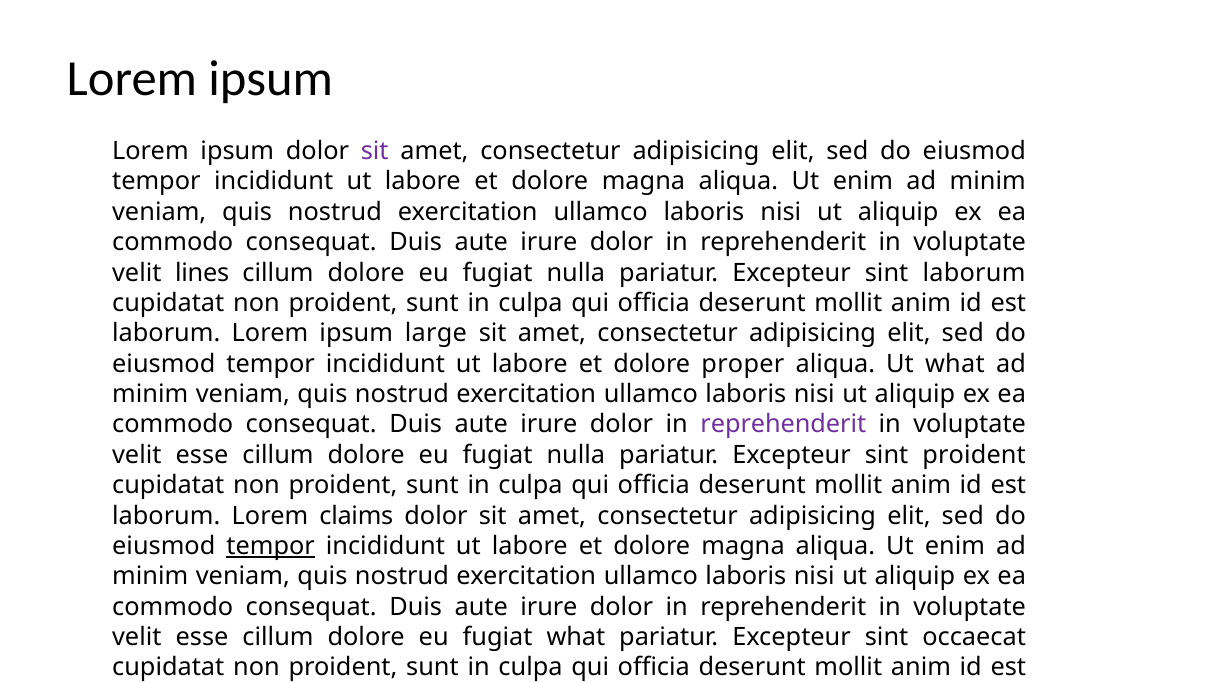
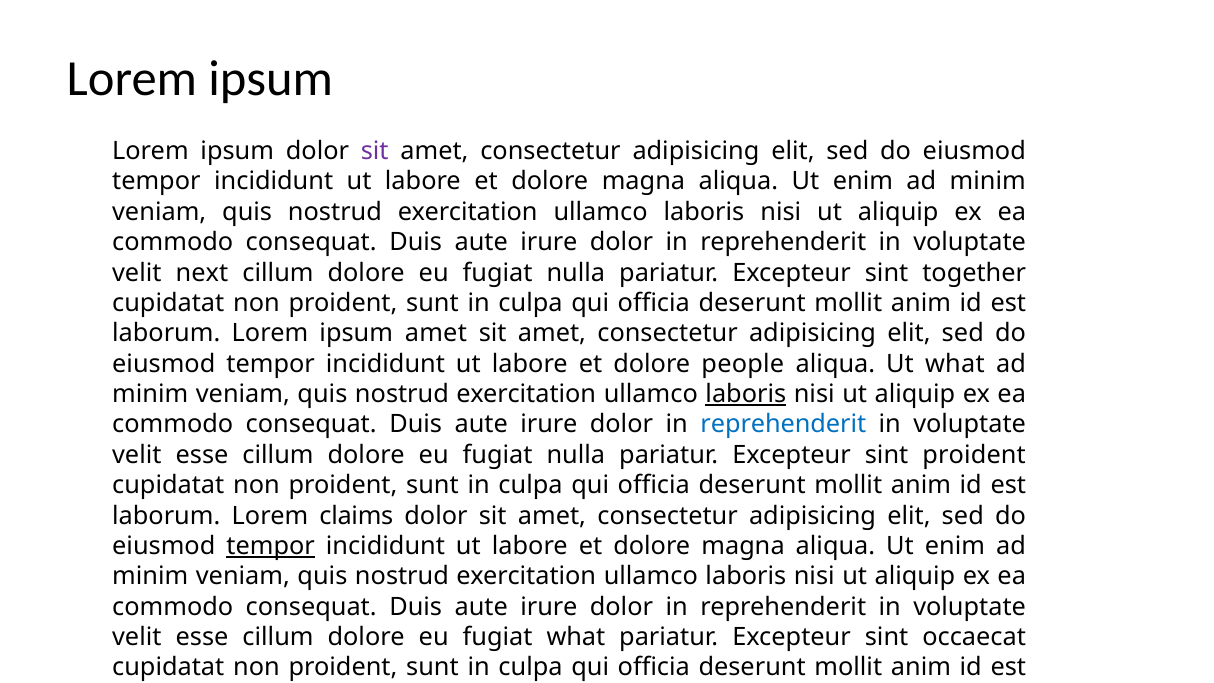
lines: lines -> next
sint laborum: laborum -> together
ipsum large: large -> amet
proper: proper -> people
laboris at (746, 394) underline: none -> present
reprehenderit at (783, 424) colour: purple -> blue
